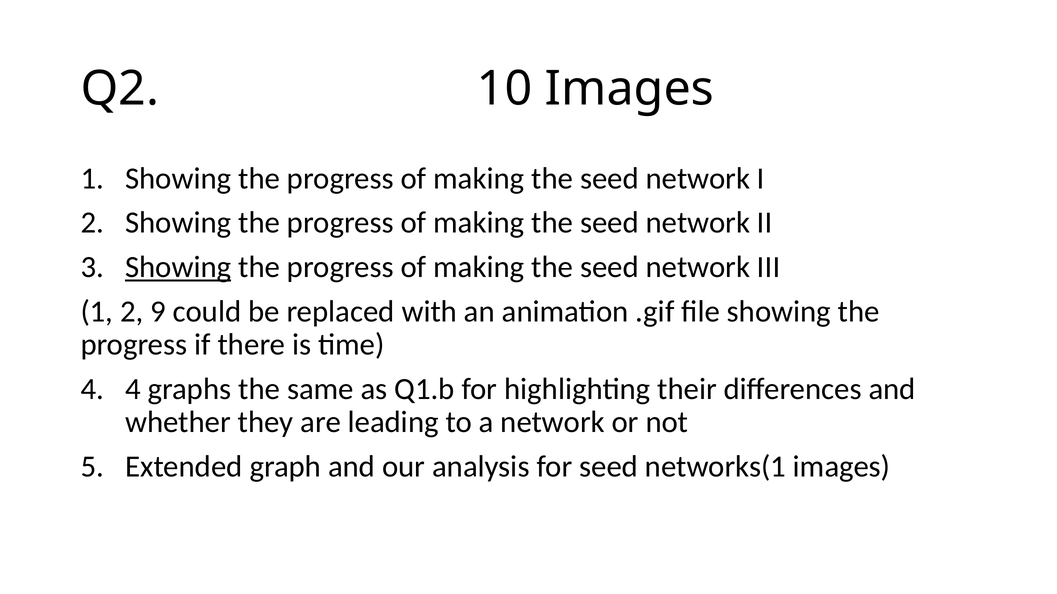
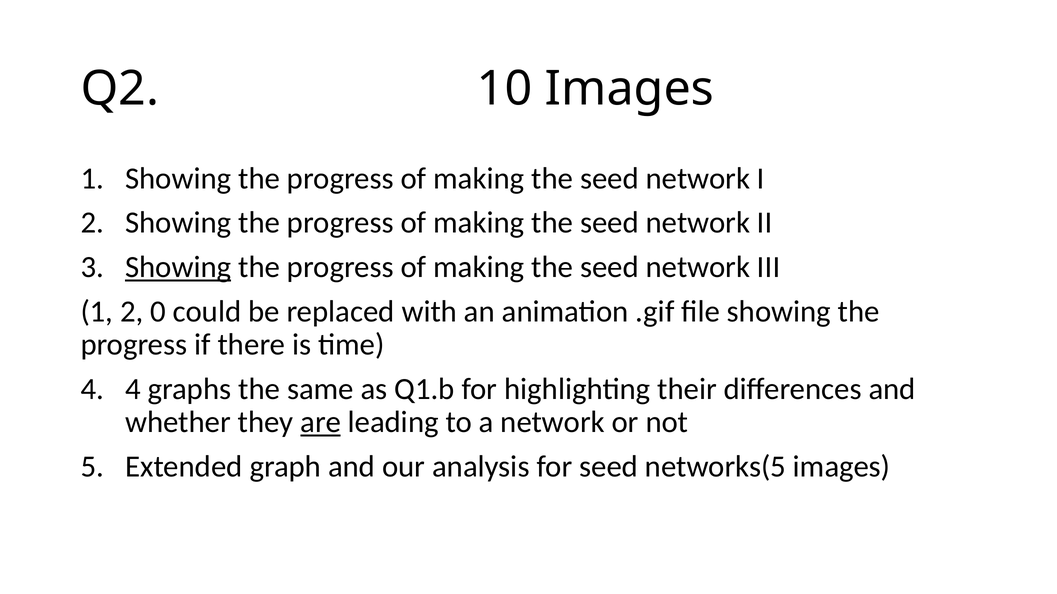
9: 9 -> 0
are underline: none -> present
networks(1: networks(1 -> networks(5
